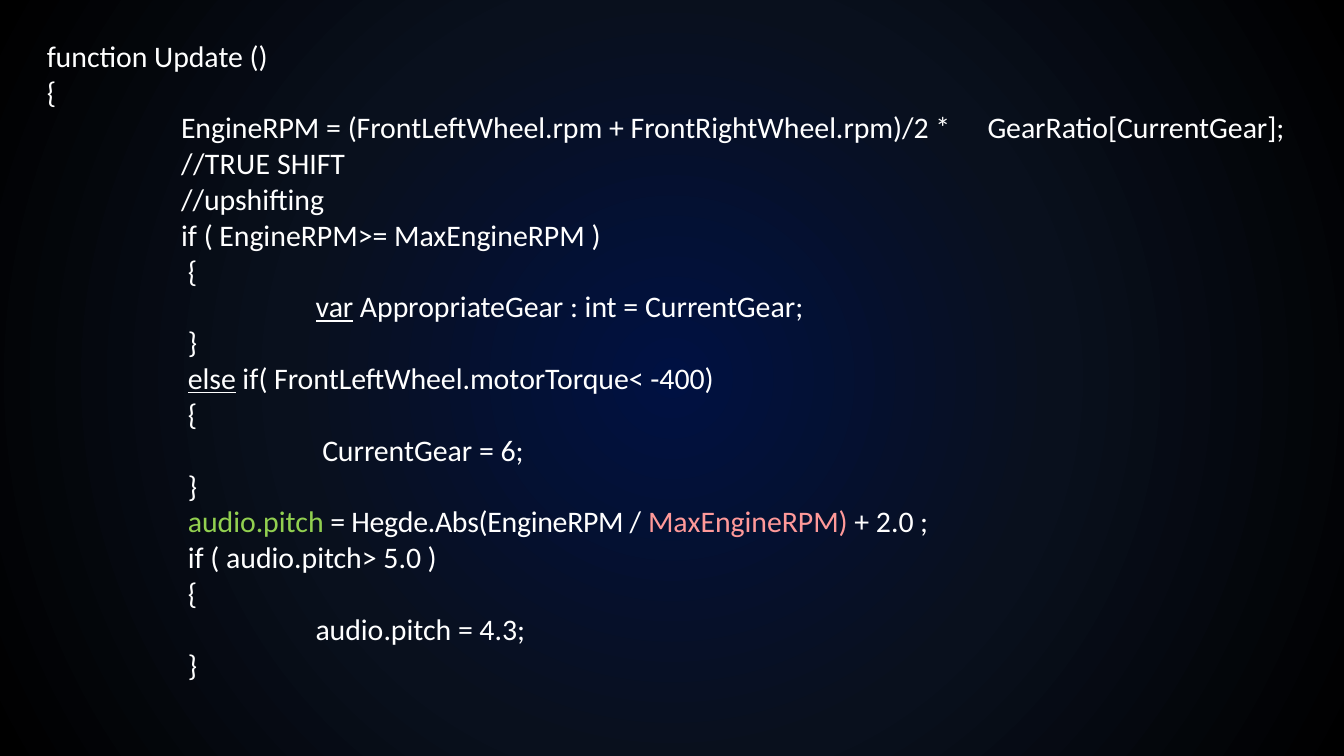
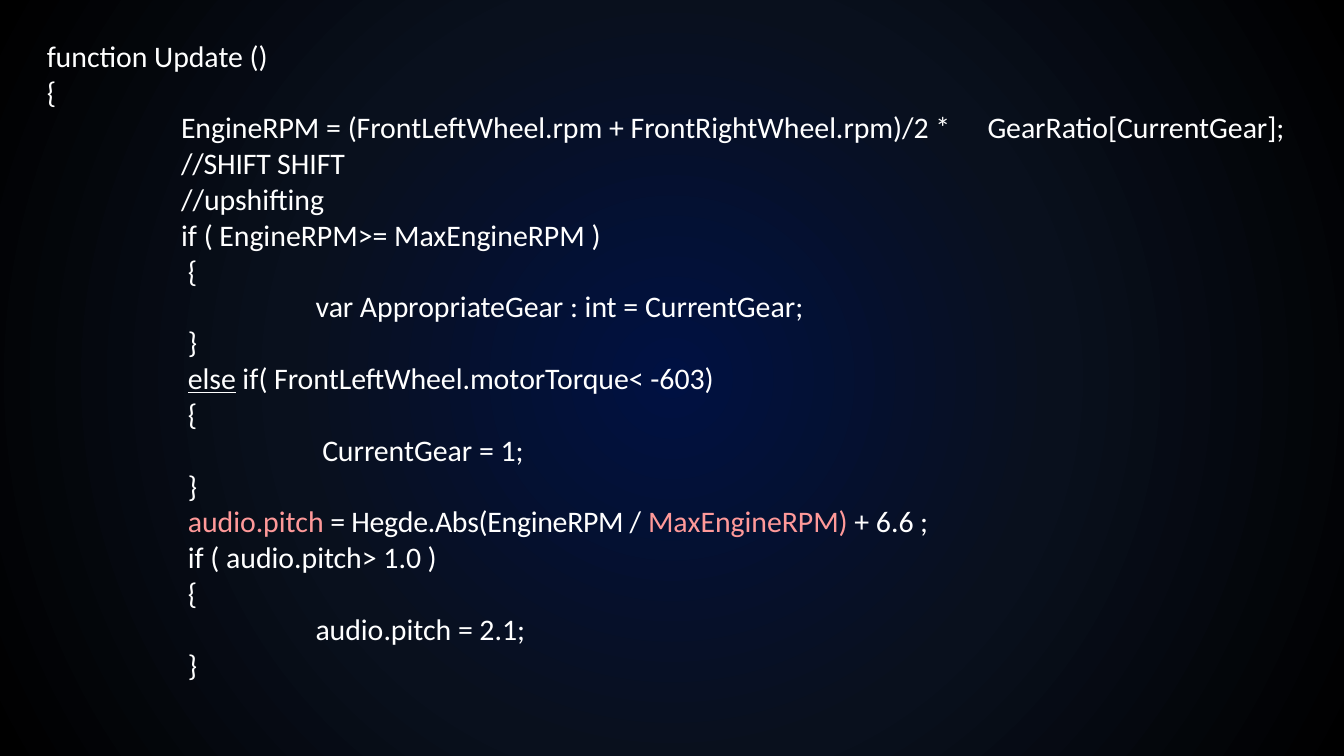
//TRUE: //TRUE -> //SHIFT
var underline: present -> none
-400: -400 -> -603
6: 6 -> 1
audio.pitch at (256, 523) colour: light green -> pink
2.0: 2.0 -> 6.6
5.0: 5.0 -> 1.0
4.3: 4.3 -> 2.1
